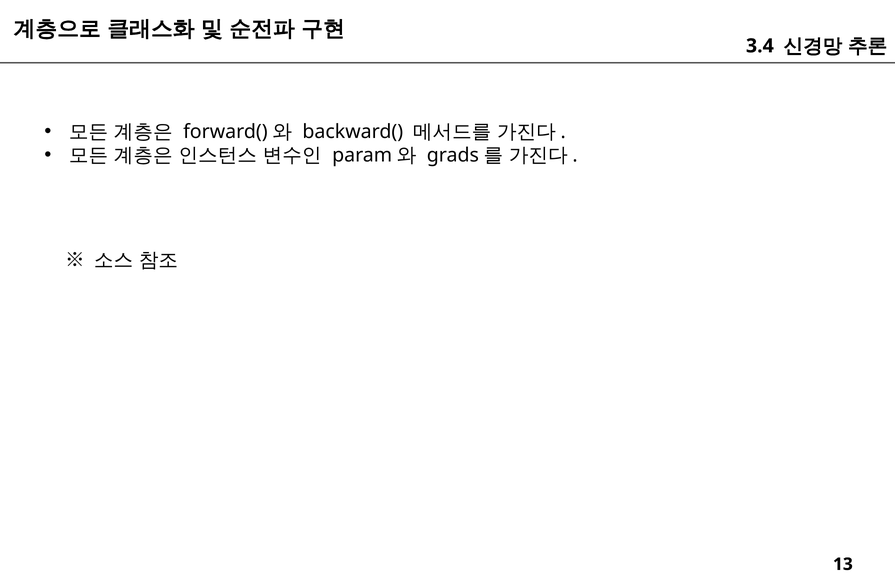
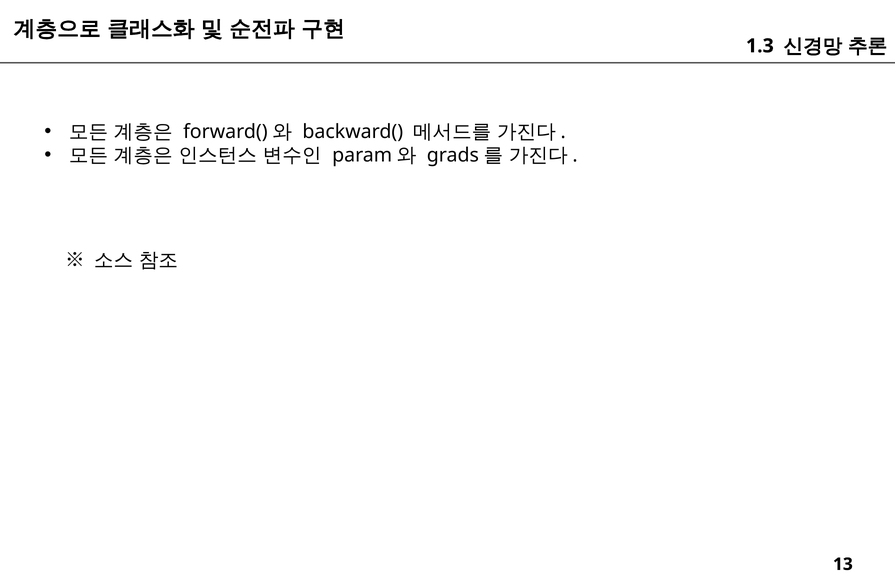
3.4: 3.4 -> 1.3
